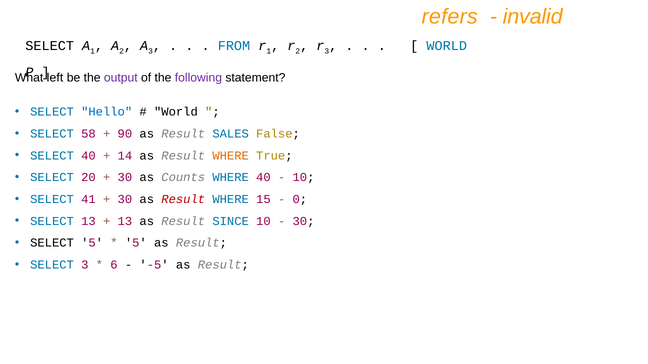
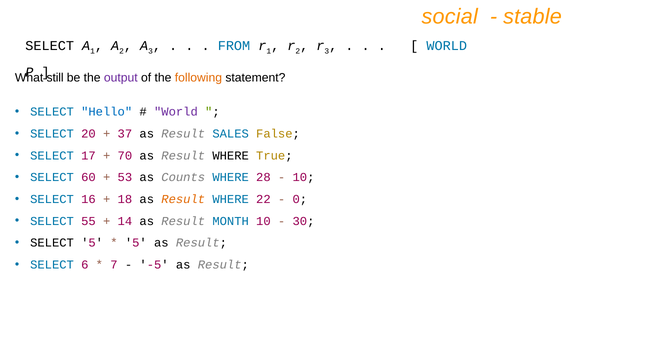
refers: refers -> social
invalid: invalid -> stable
left: left -> still
following colour: purple -> orange
World at (176, 112) colour: black -> purple
58: 58 -> 20
90: 90 -> 37
SELECT 40: 40 -> 17
14: 14 -> 70
WHERE at (231, 156) colour: orange -> black
20: 20 -> 60
30 at (125, 178): 30 -> 53
WHERE 40: 40 -> 28
41: 41 -> 16
30 at (125, 199): 30 -> 18
Result at (183, 199) colour: red -> orange
15: 15 -> 22
SELECT 13: 13 -> 55
13 at (125, 221): 13 -> 14
SINCE: SINCE -> MONTH
SELECT 3: 3 -> 6
6: 6 -> 7
